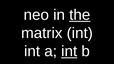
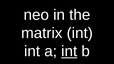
the underline: present -> none
